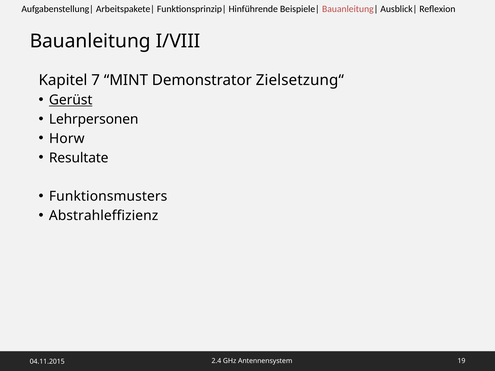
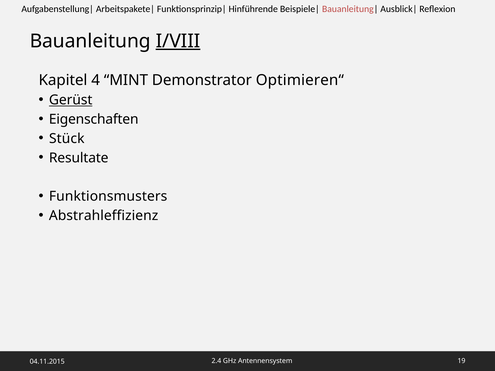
I/VIII underline: none -> present
7: 7 -> 4
Zielsetzung“: Zielsetzung“ -> Optimieren“
Lehrpersonen: Lehrpersonen -> Eigenschaften
Horw: Horw -> Stück
